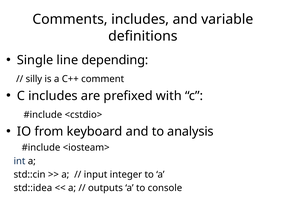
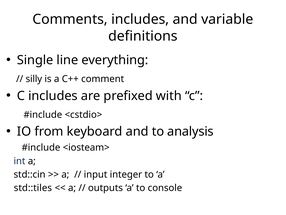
depending: depending -> everything
std::idea: std::idea -> std::tiles
